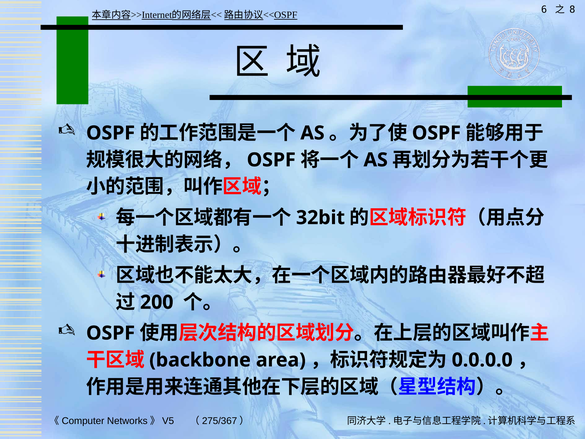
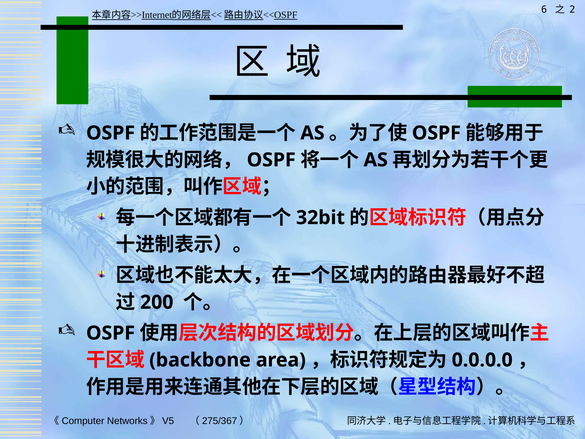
8: 8 -> 2
